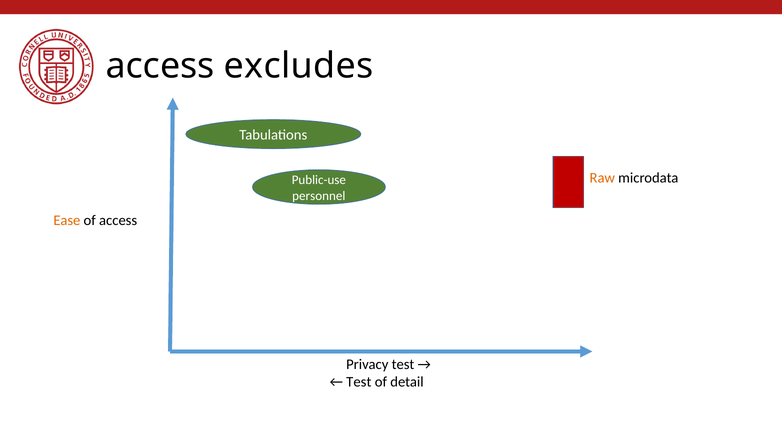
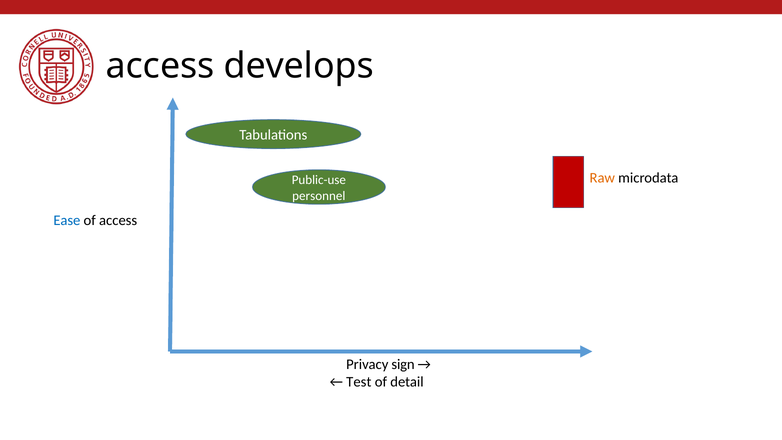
excludes: excludes -> develops
Ease colour: orange -> blue
Privacy test: test -> sign
